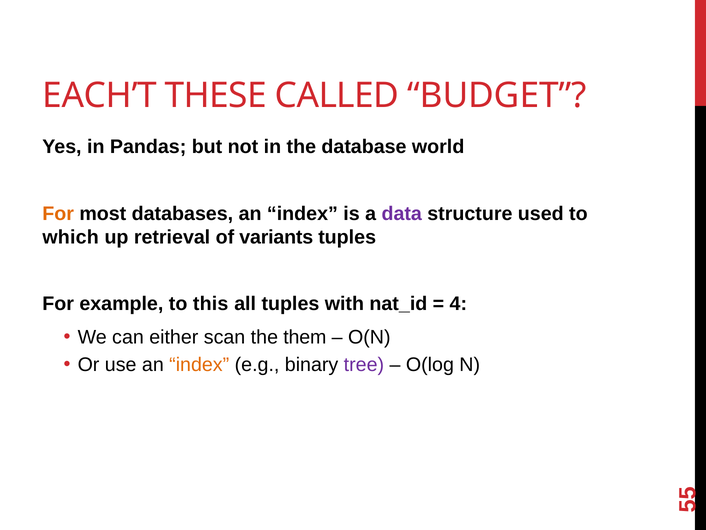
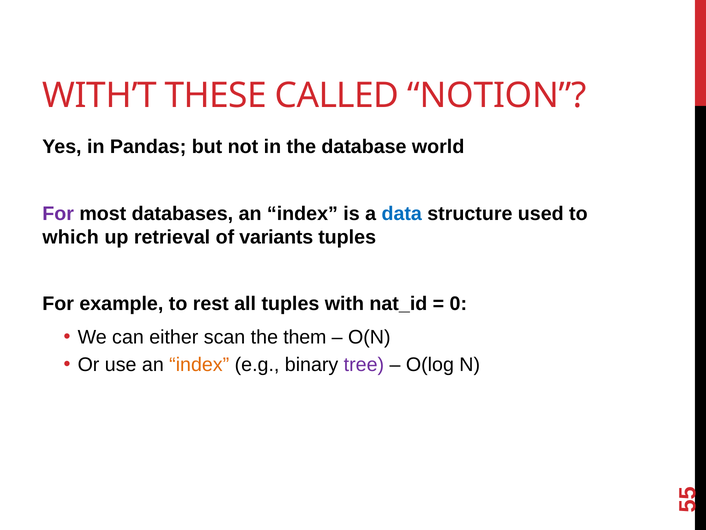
EACH’T: EACH’T -> WITH’T
BUDGET: BUDGET -> NOTION
For at (58, 213) colour: orange -> purple
data colour: purple -> blue
this: this -> rest
4: 4 -> 0
